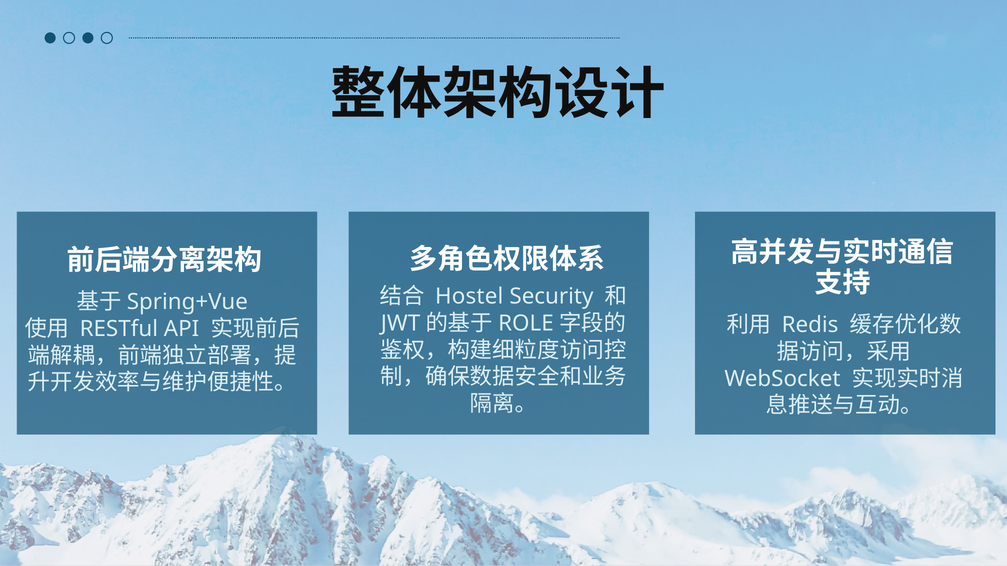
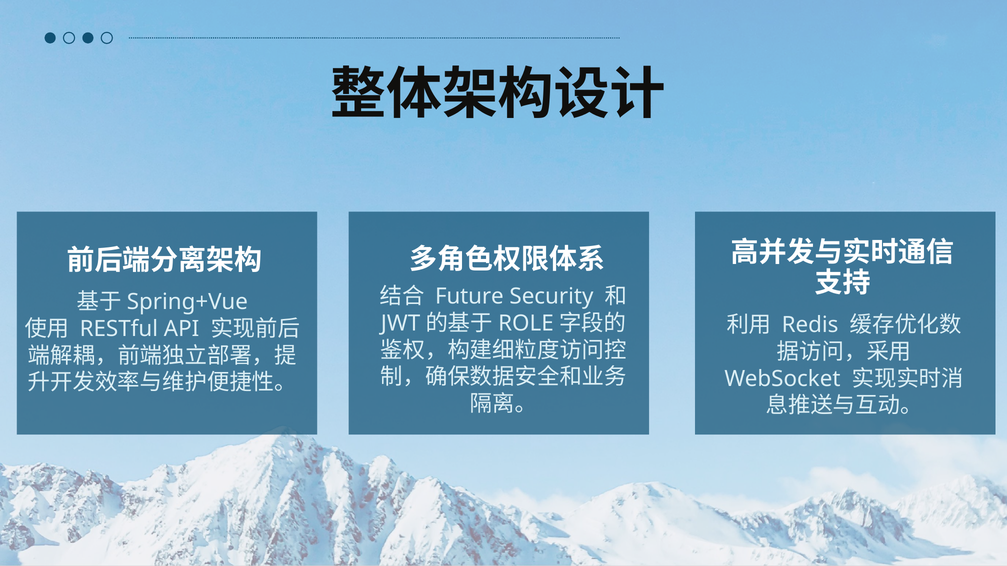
Hostel: Hostel -> Future
